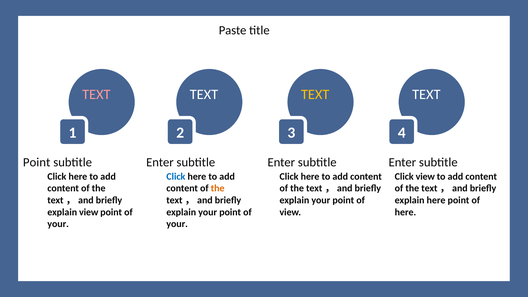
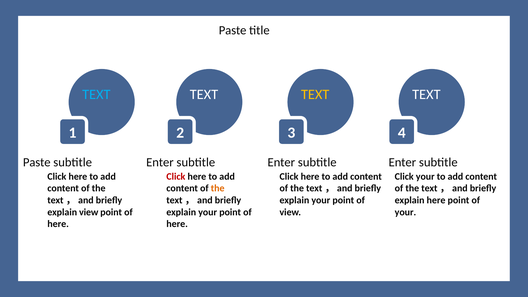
TEXT at (96, 94) colour: pink -> light blue
Point at (37, 162): Point -> Paste
Click at (176, 176) colour: blue -> red
Click view: view -> your
here at (405, 212): here -> your
your at (58, 224): your -> here
your at (177, 224): your -> here
